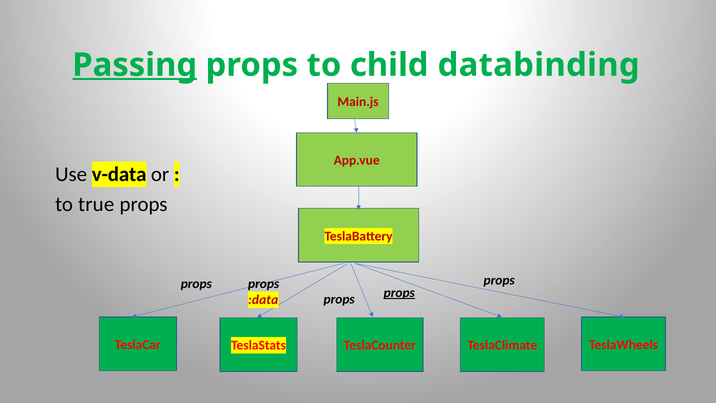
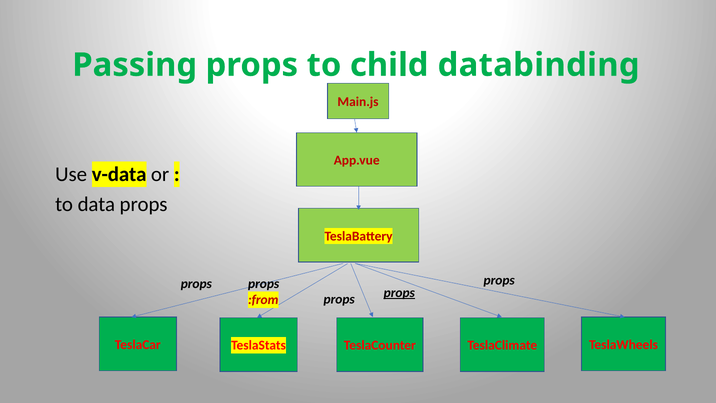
Passing underline: present -> none
true: true -> data
:data: :data -> :from
